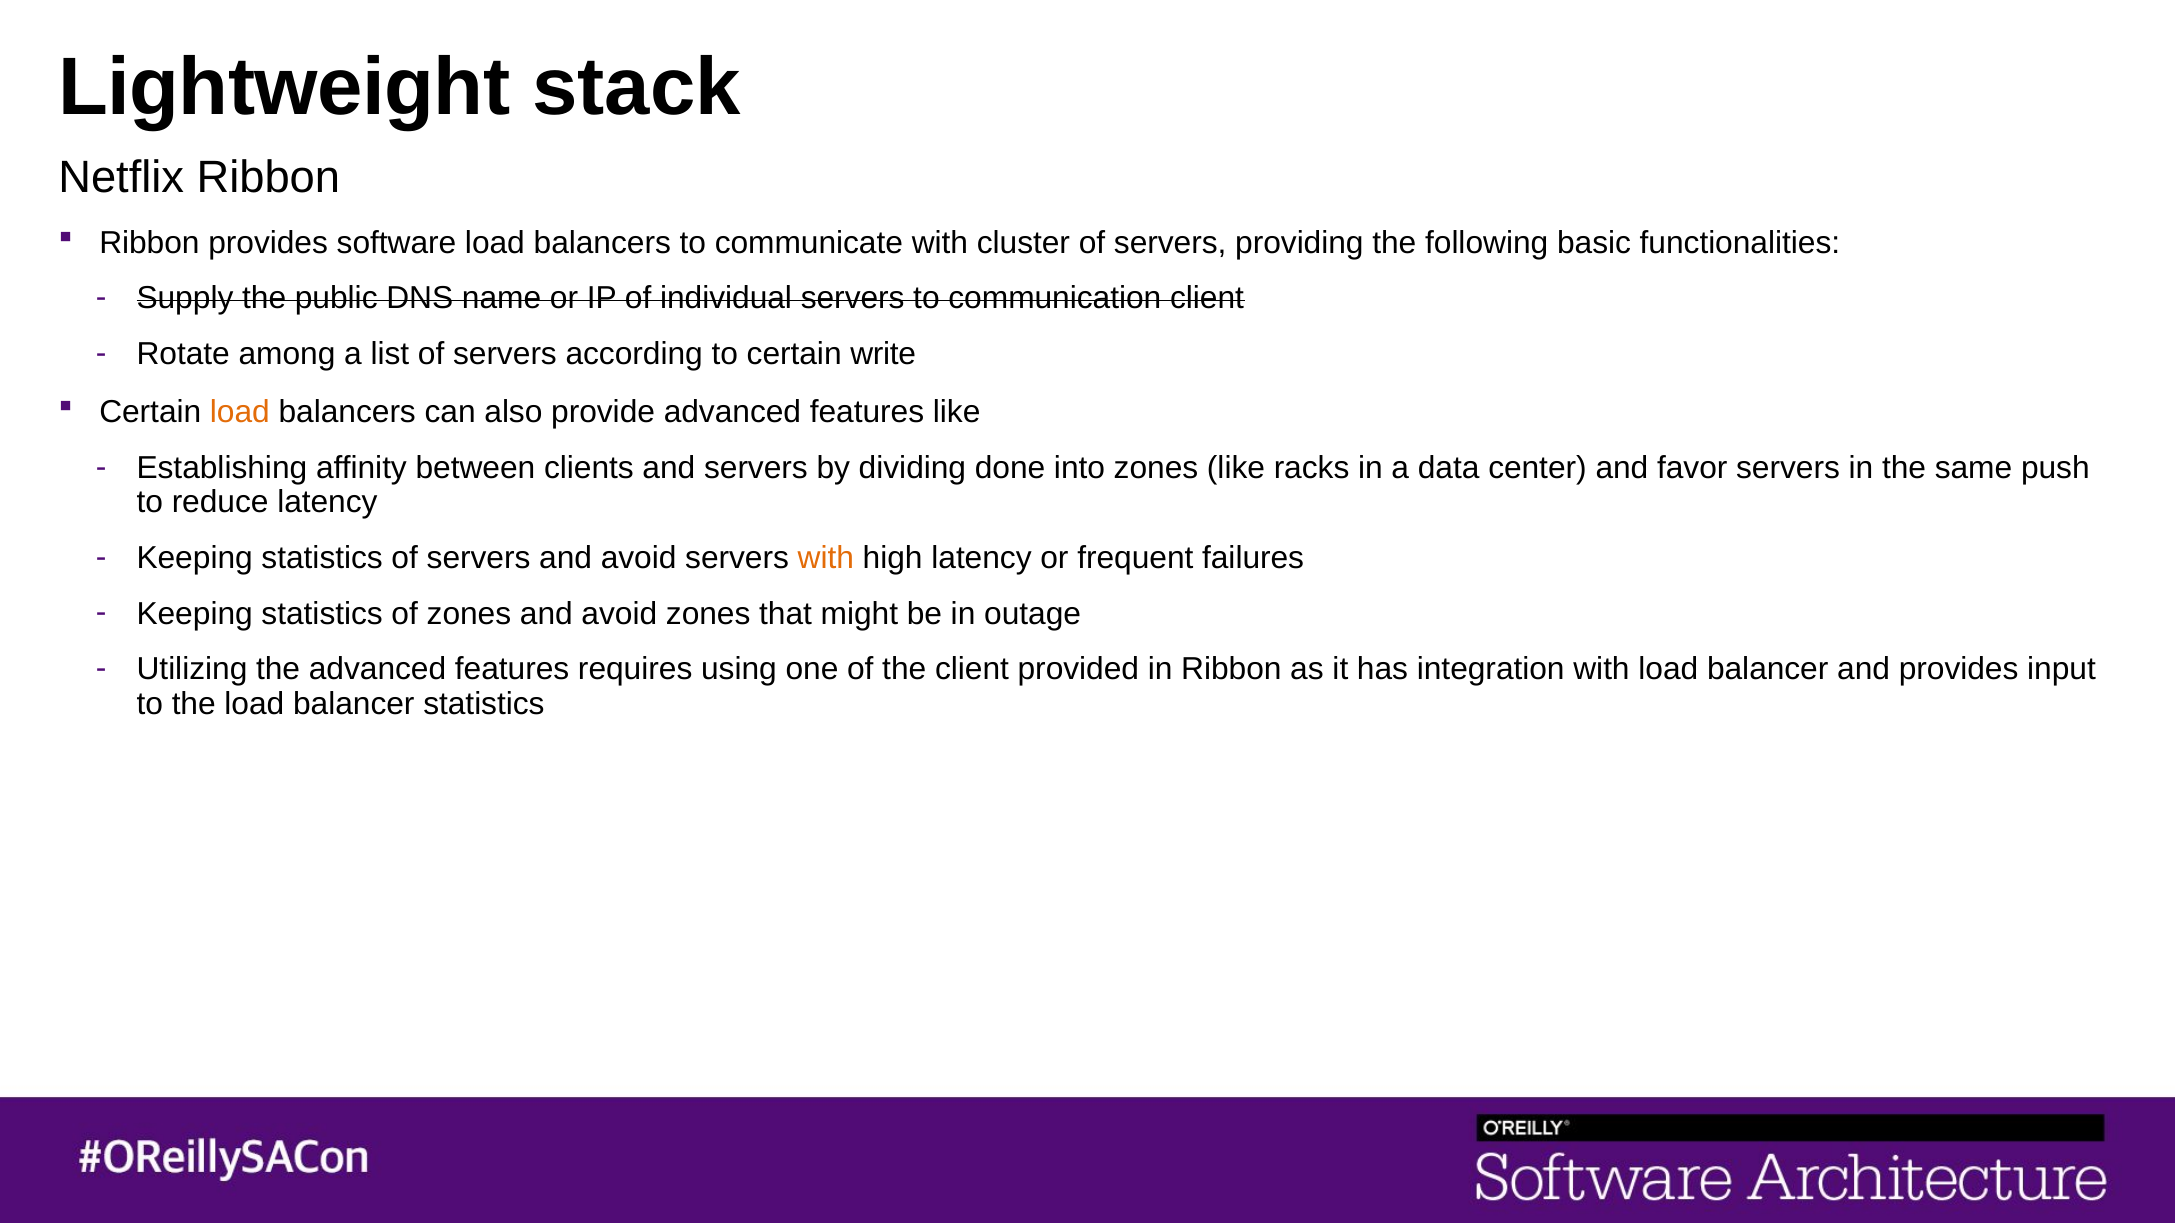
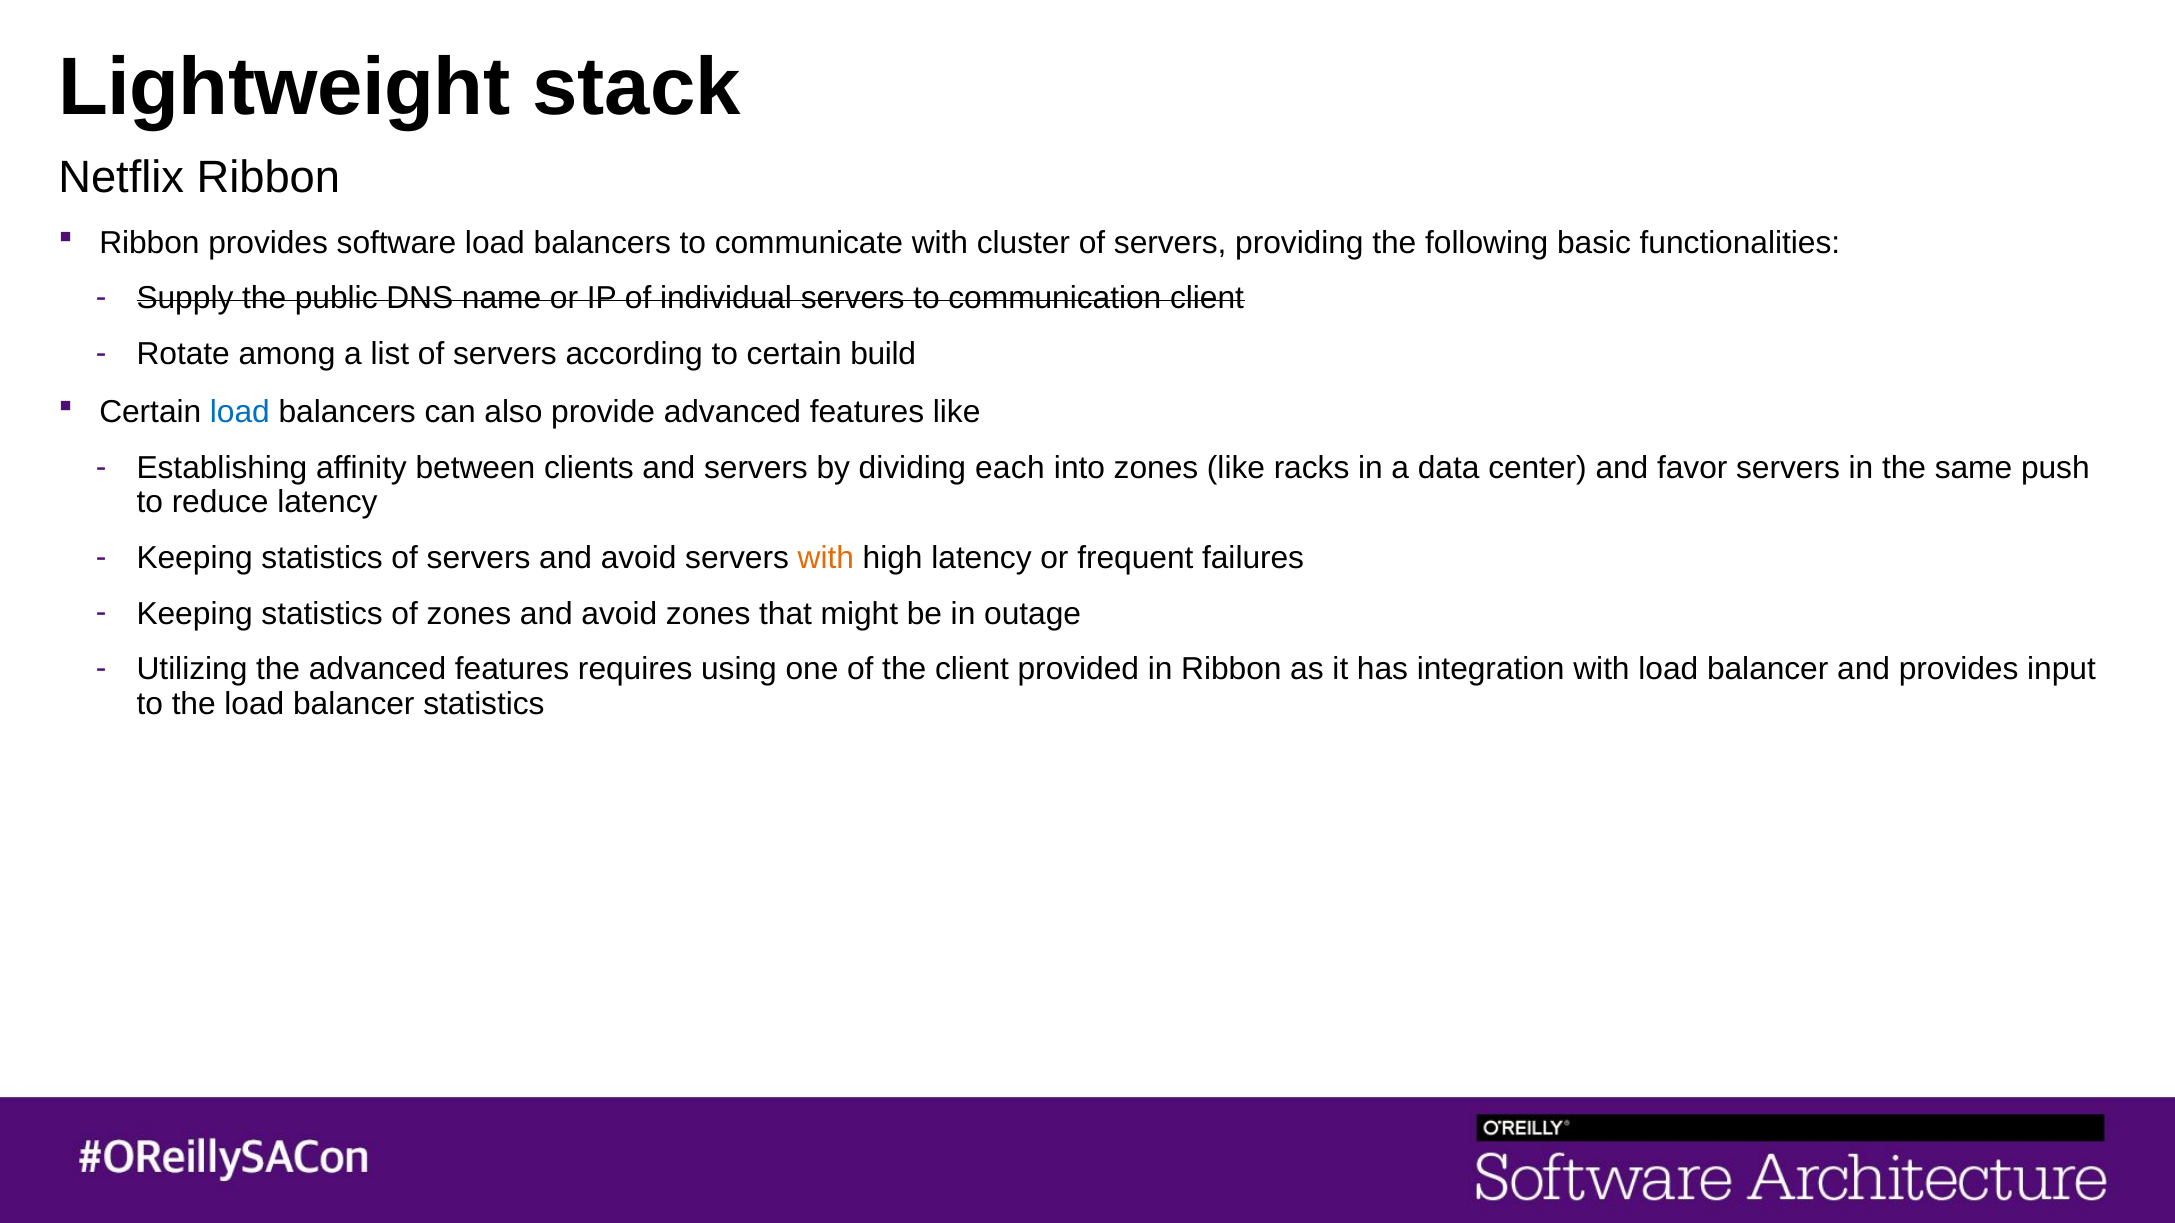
write: write -> build
load at (240, 412) colour: orange -> blue
done: done -> each
